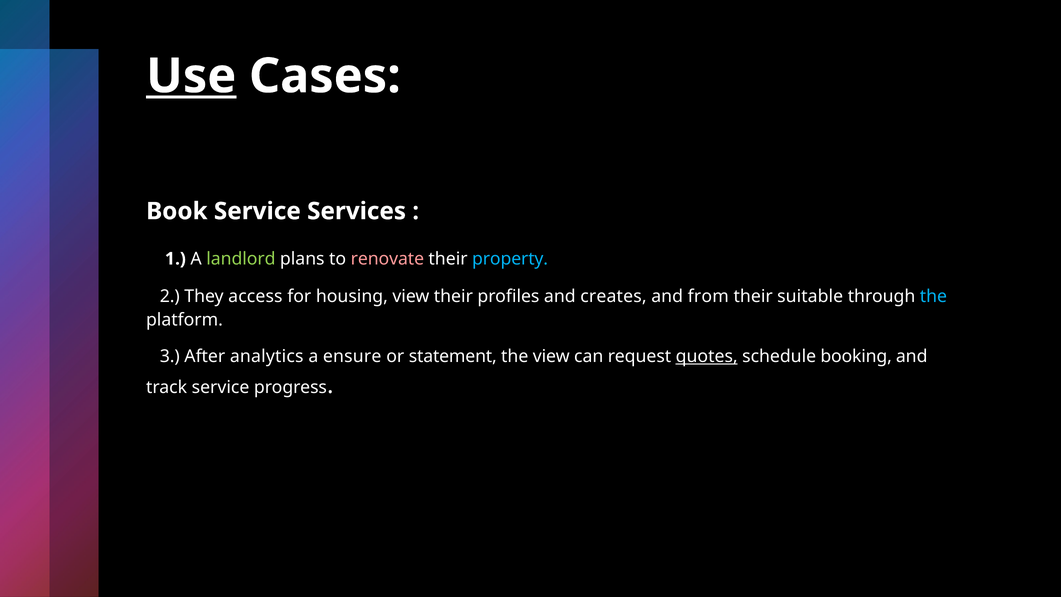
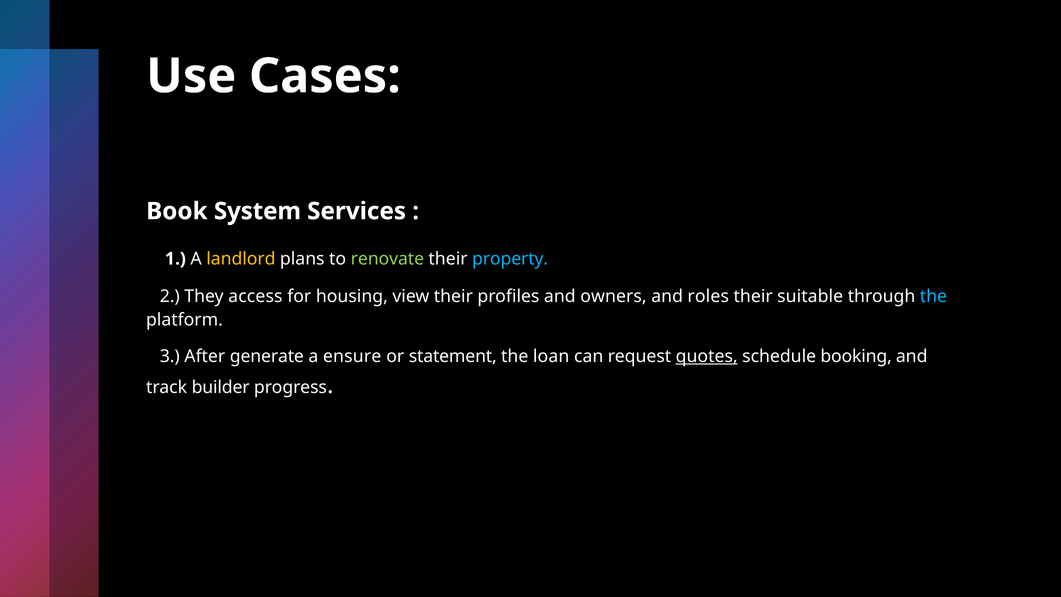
Use underline: present -> none
Book Service: Service -> System
landlord colour: light green -> yellow
renovate colour: pink -> light green
creates: creates -> owners
from: from -> roles
analytics: analytics -> generate
the view: view -> loan
track service: service -> builder
